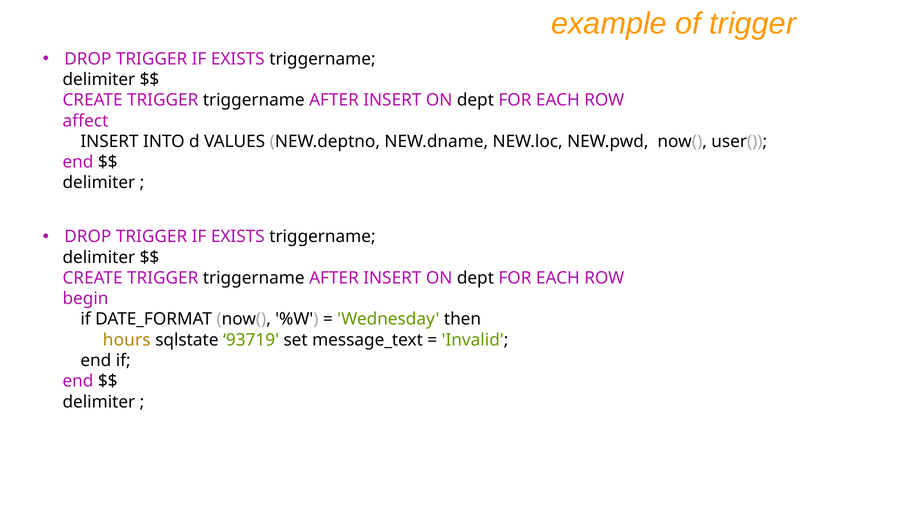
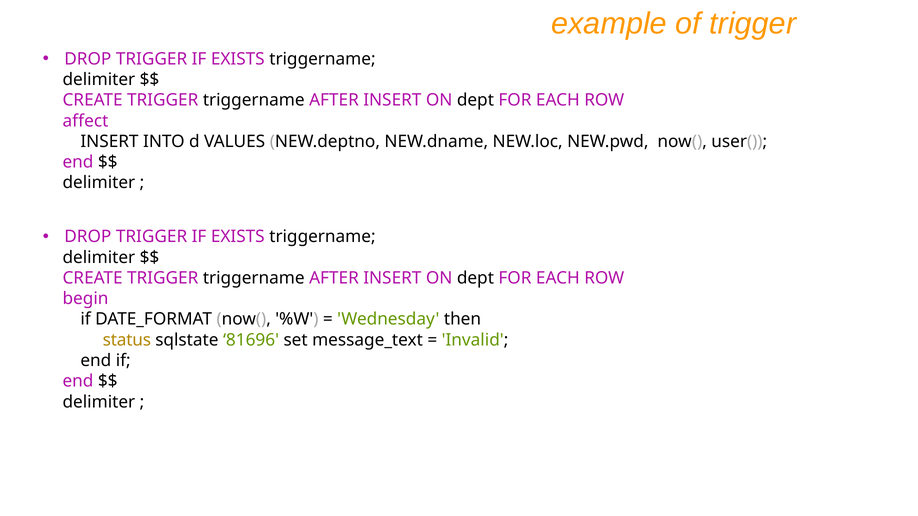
hours: hours -> status
93719: 93719 -> 81696
